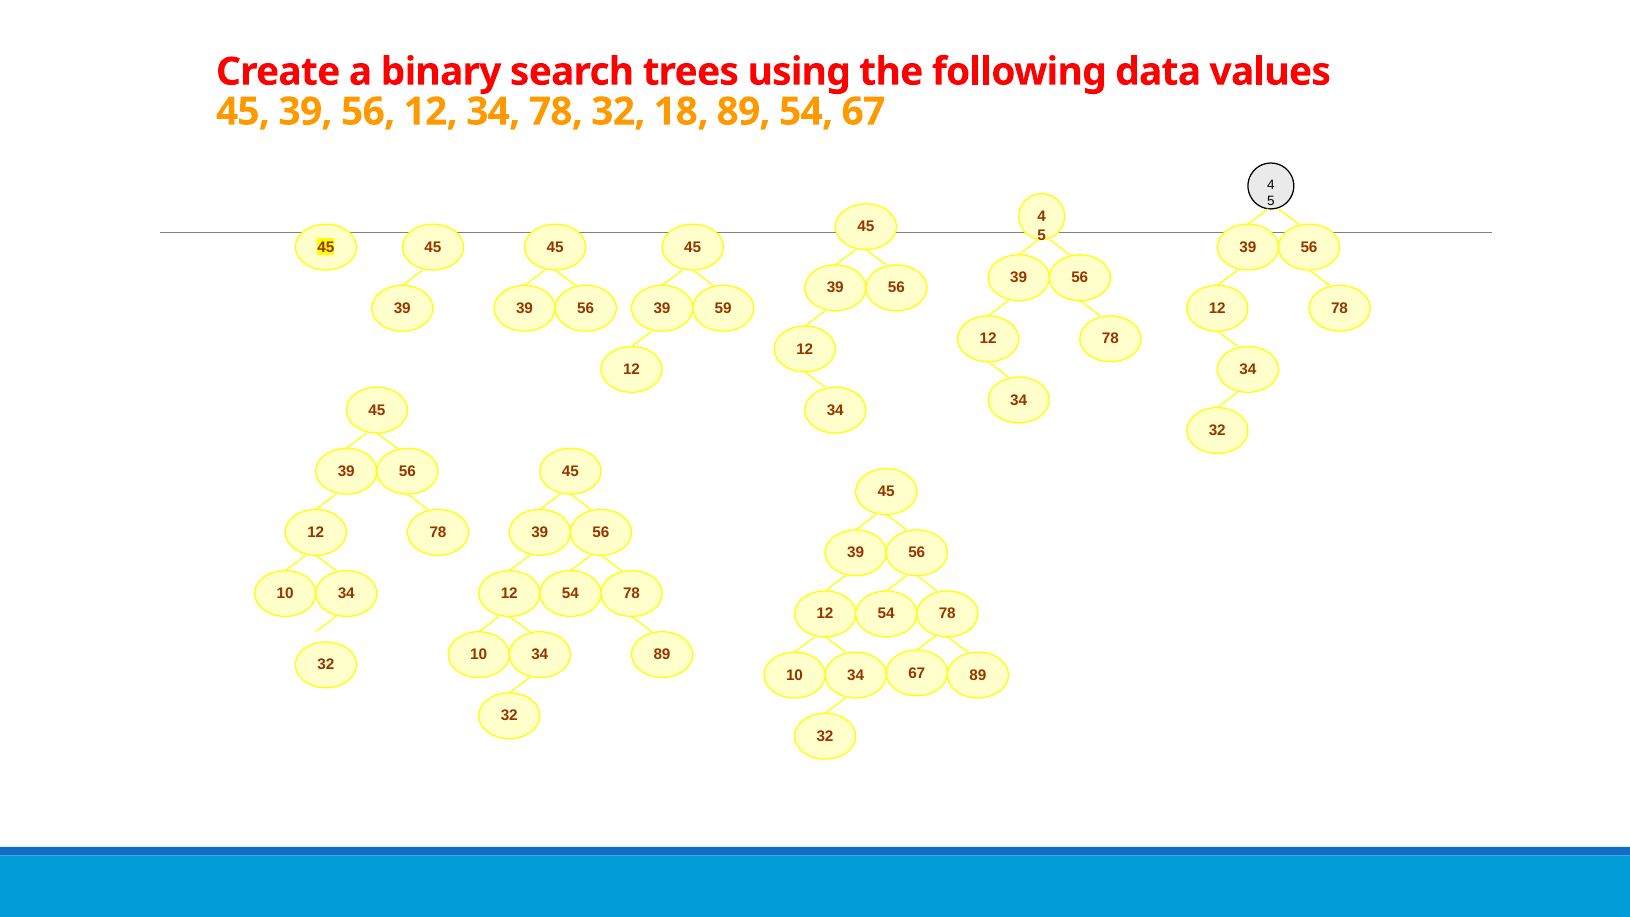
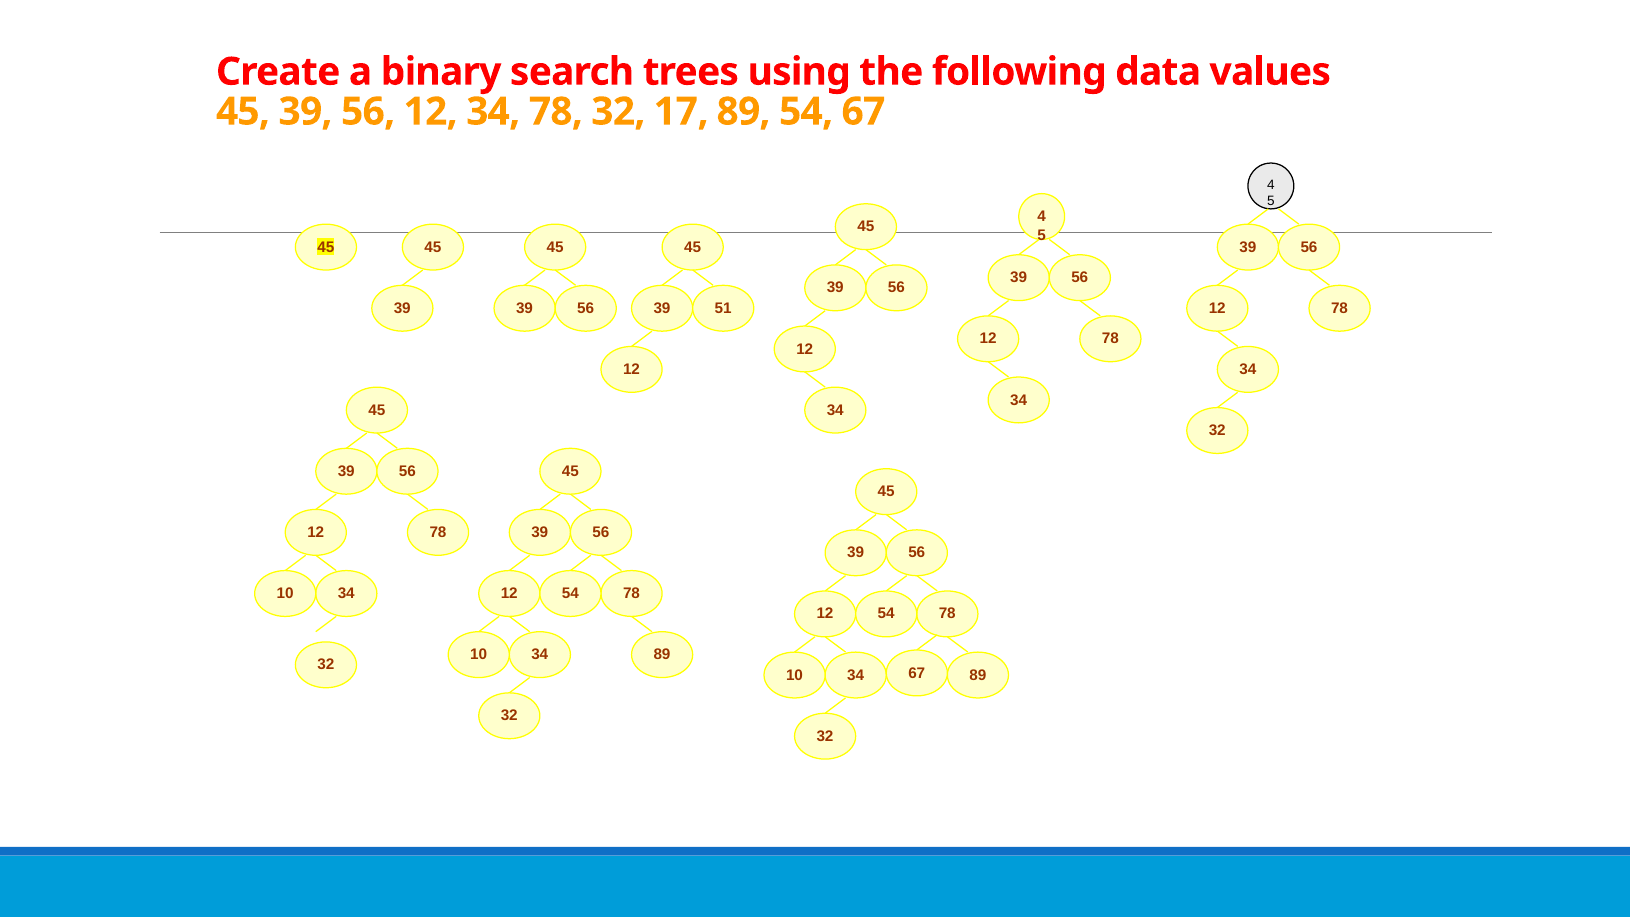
18: 18 -> 17
59: 59 -> 51
